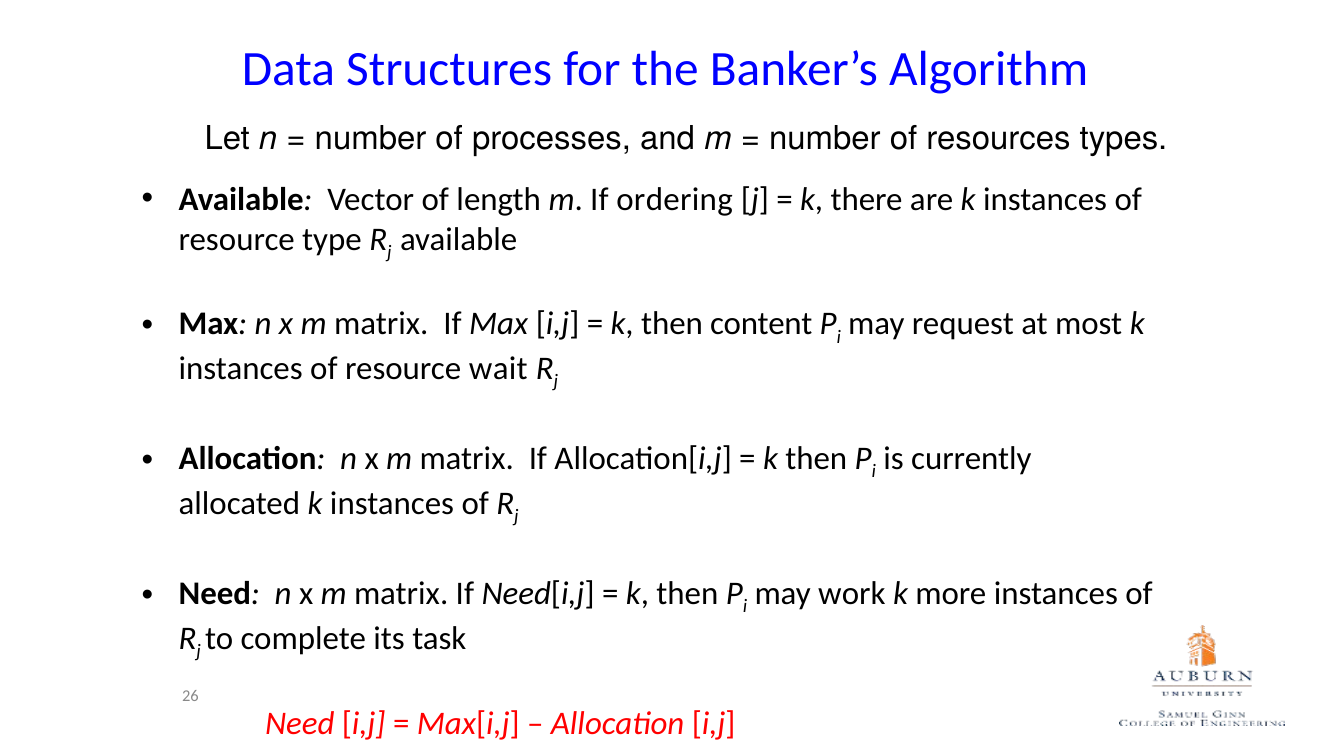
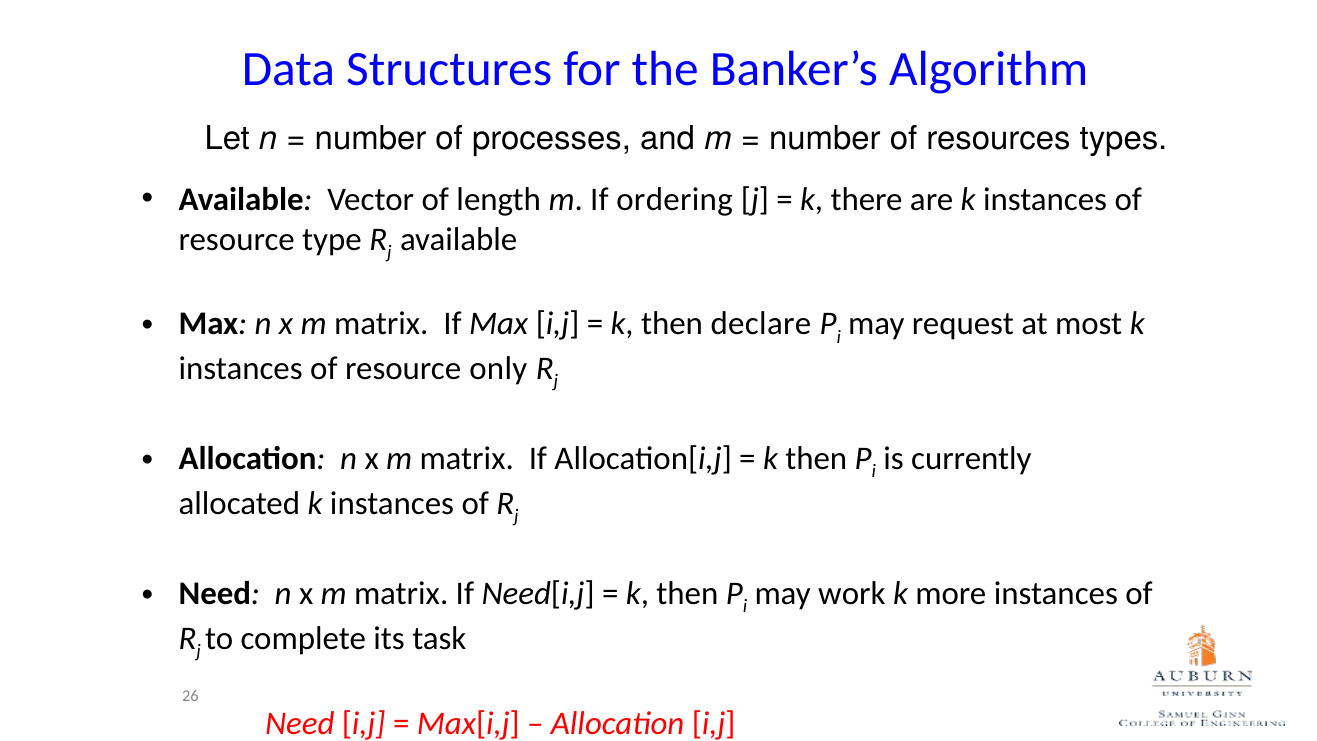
content: content -> declare
wait: wait -> only
